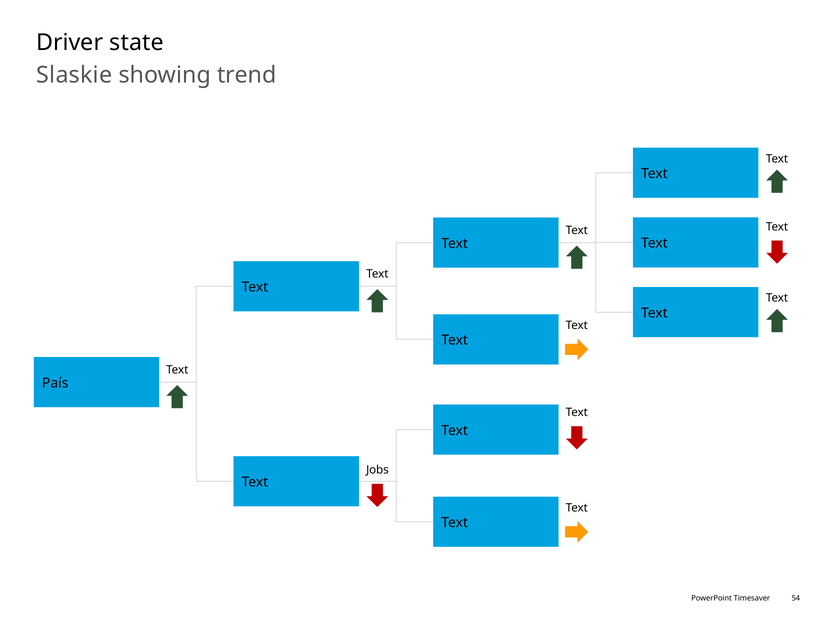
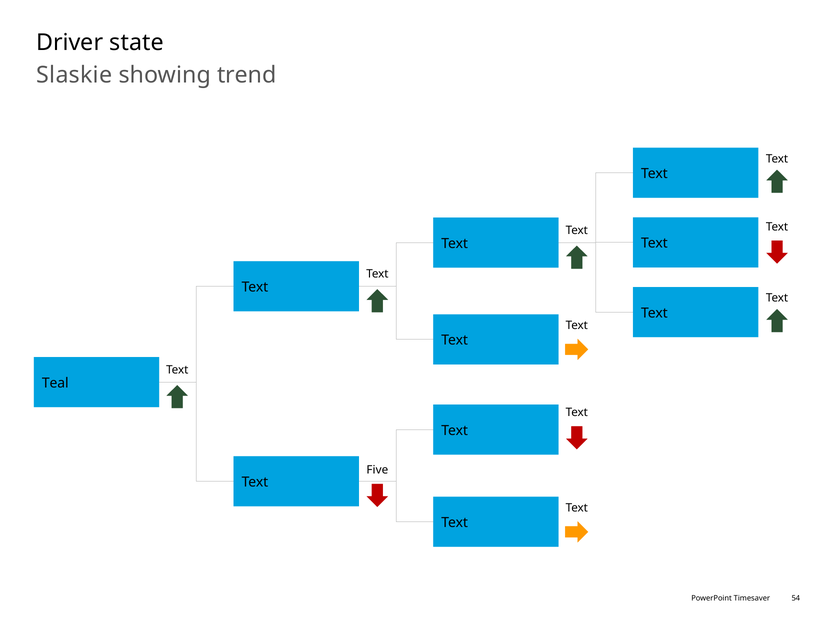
País: País -> Teal
Jobs: Jobs -> Five
